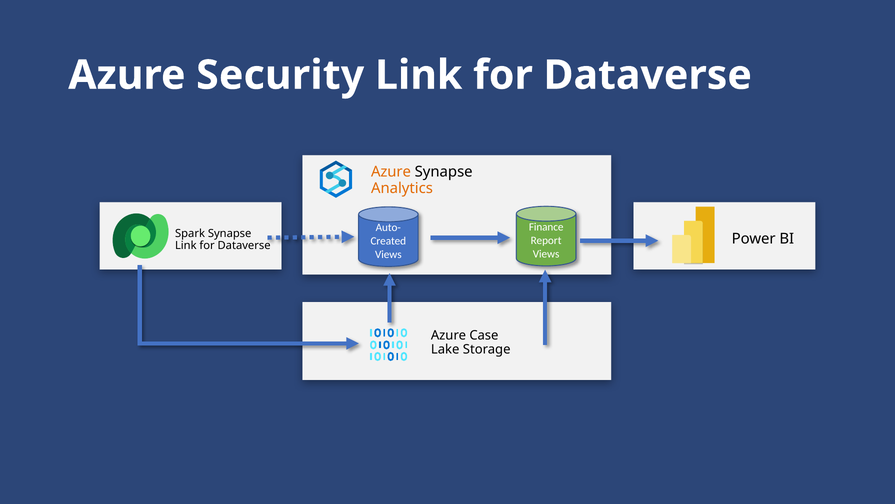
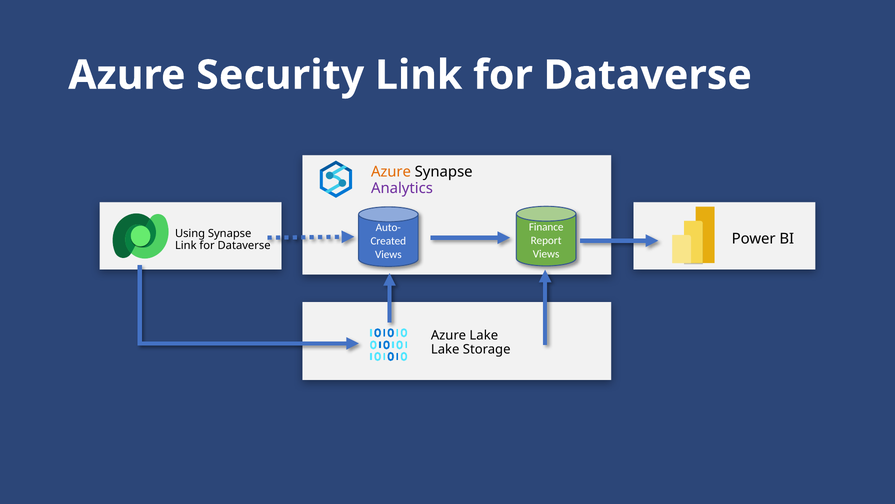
Analytics colour: orange -> purple
Spark: Spark -> Using
Azure Case: Case -> Lake
